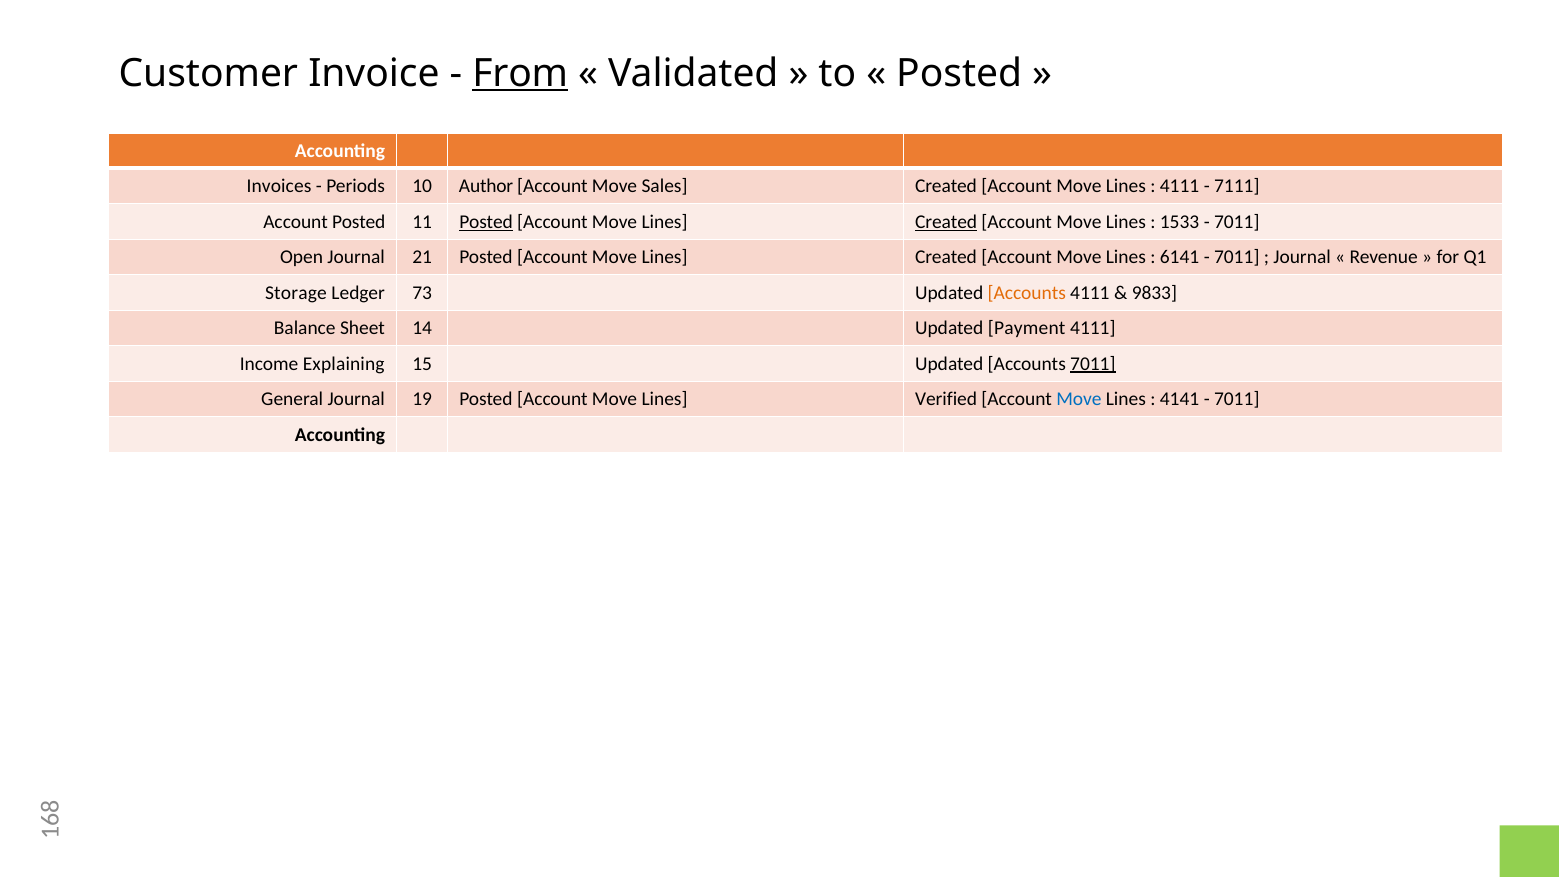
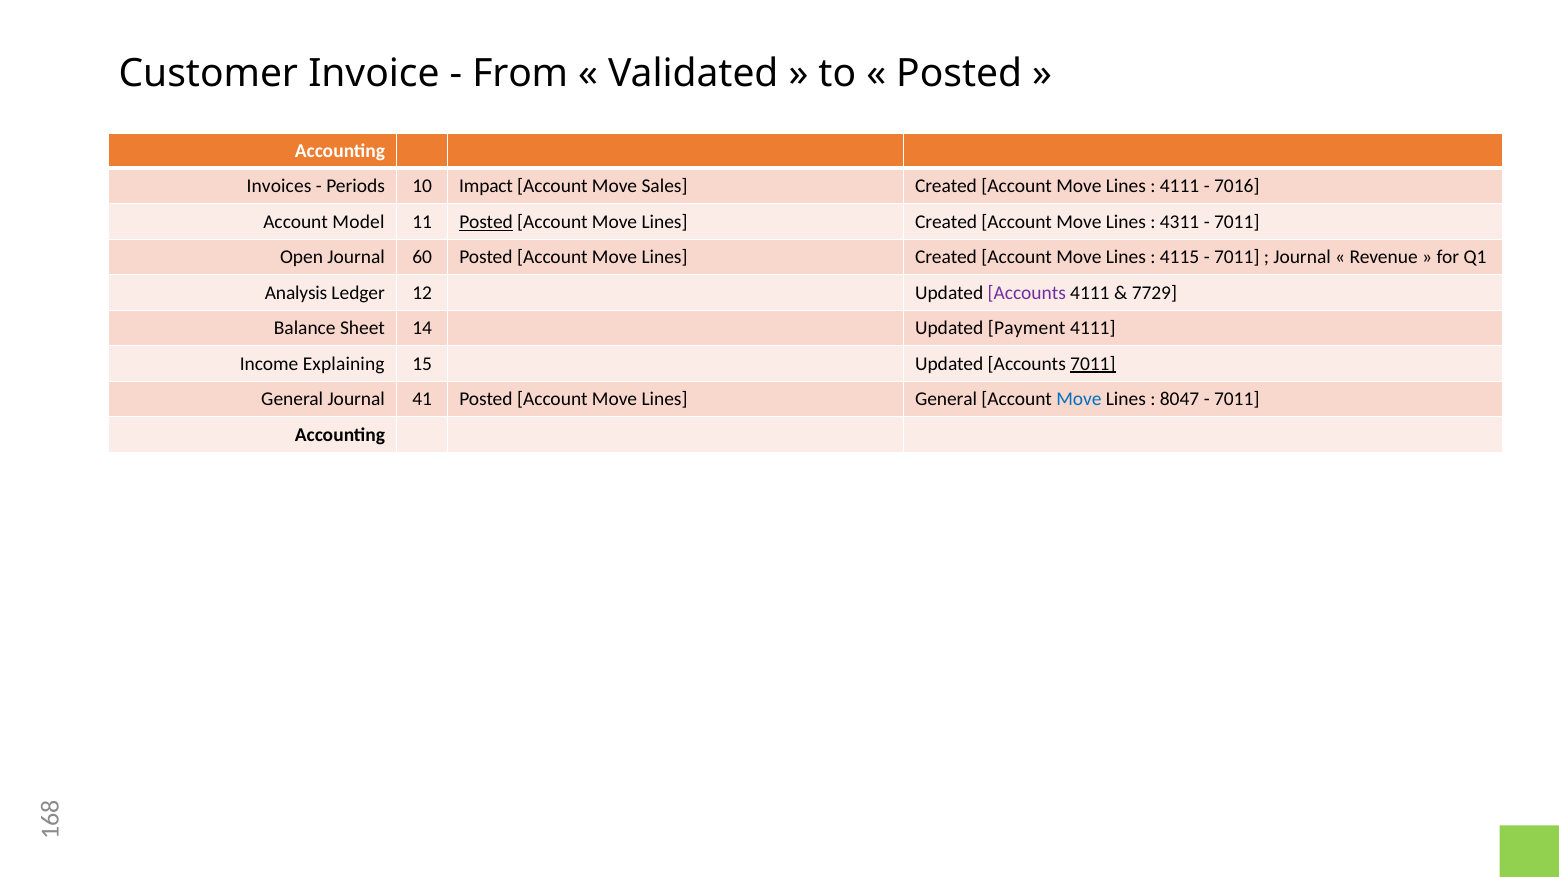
From underline: present -> none
Author: Author -> Impact
7111: 7111 -> 7016
Account Posted: Posted -> Model
Created at (946, 222) underline: present -> none
1533: 1533 -> 4311
21: 21 -> 60
6141: 6141 -> 4115
Storage: Storage -> Analysis
73: 73 -> 12
Accounts at (1027, 293) colour: orange -> purple
9833: 9833 -> 7729
19: 19 -> 41
Lines Verified: Verified -> General
4141: 4141 -> 8047
